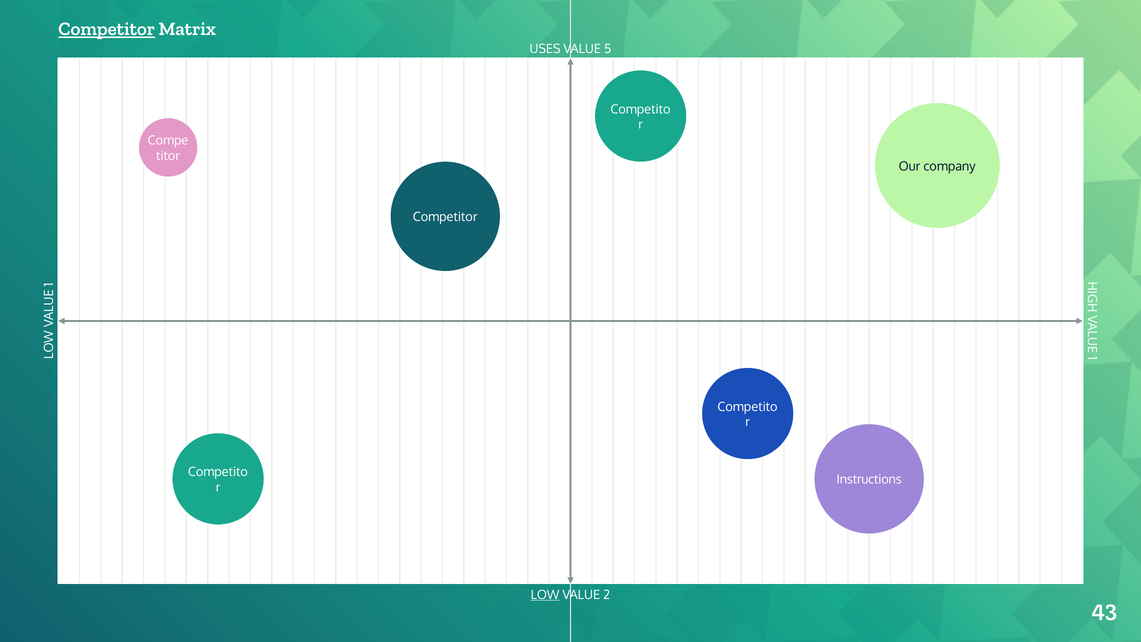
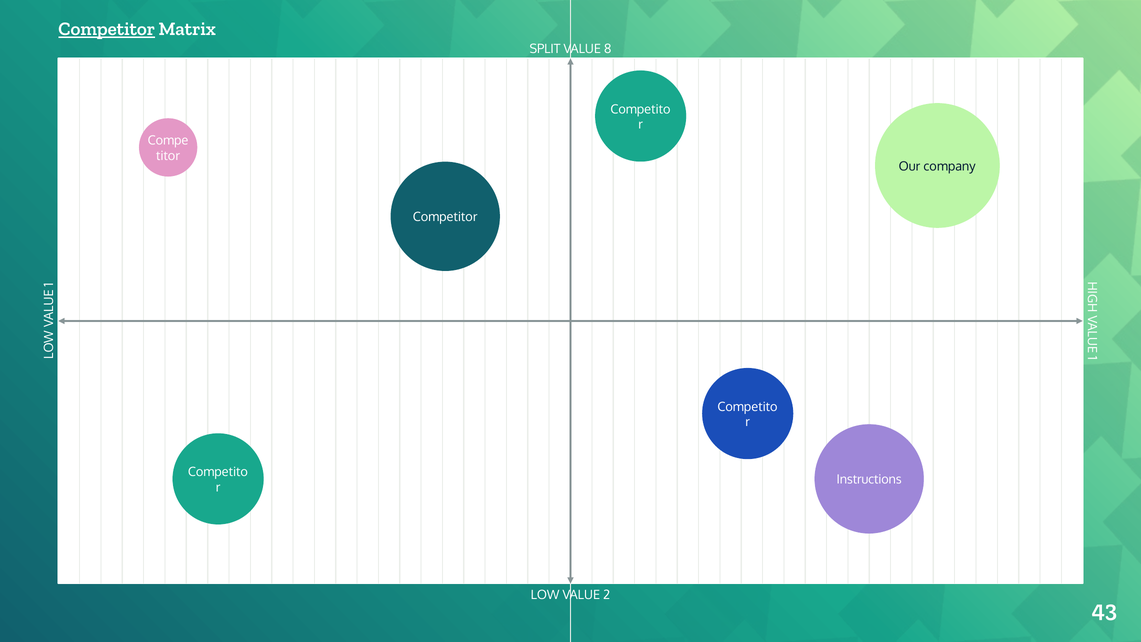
USES: USES -> SPLIT
5: 5 -> 8
LOW underline: present -> none
